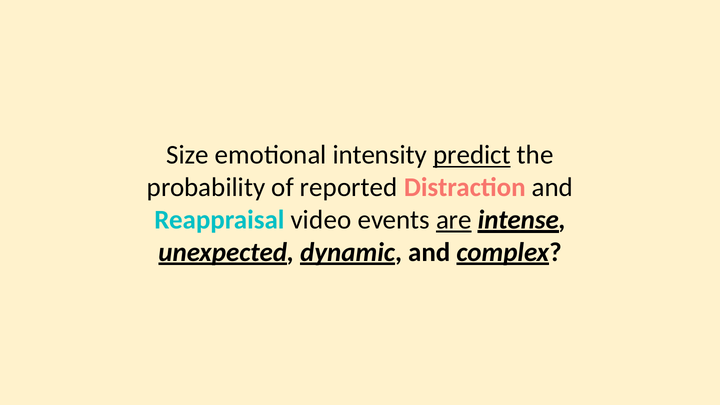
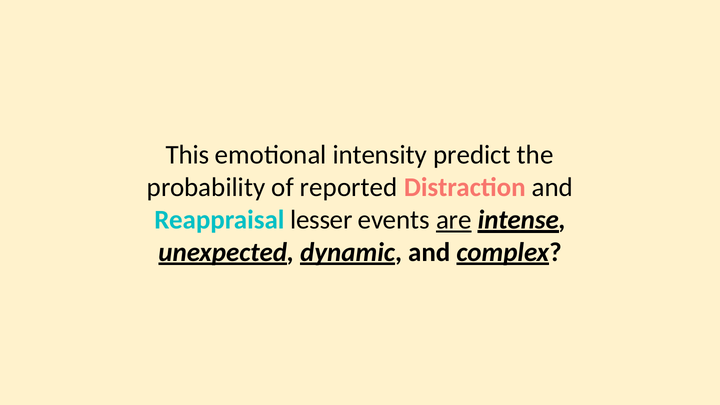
Size: Size -> This
predict underline: present -> none
video: video -> lesser
